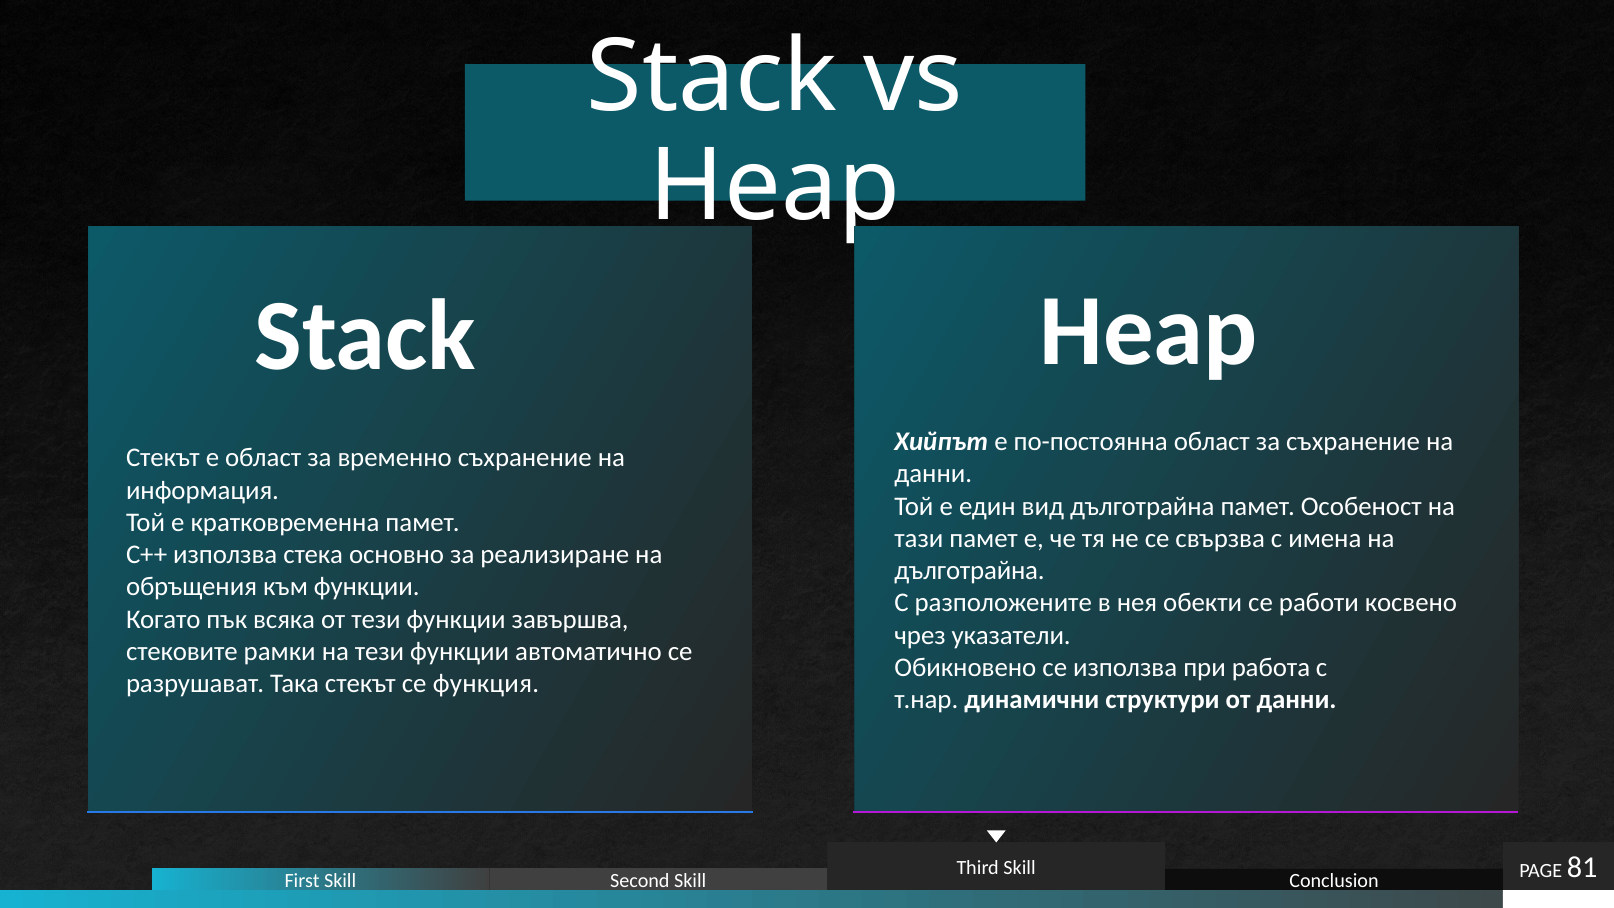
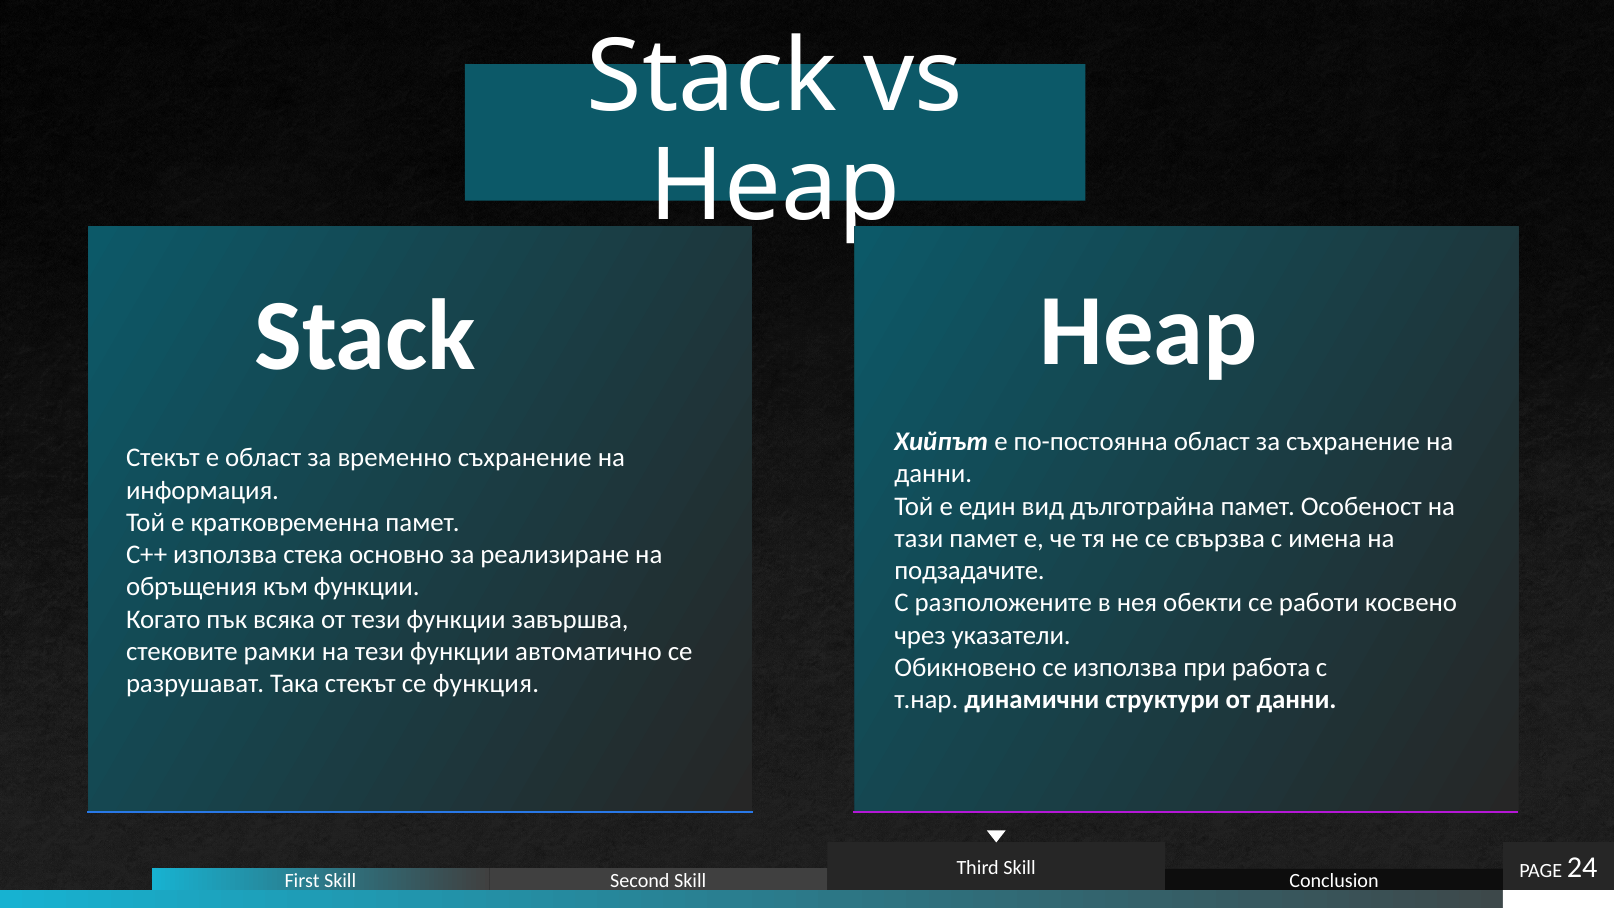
дълготрайна at (970, 571): дълготрайна -> подзадачите
81: 81 -> 24
